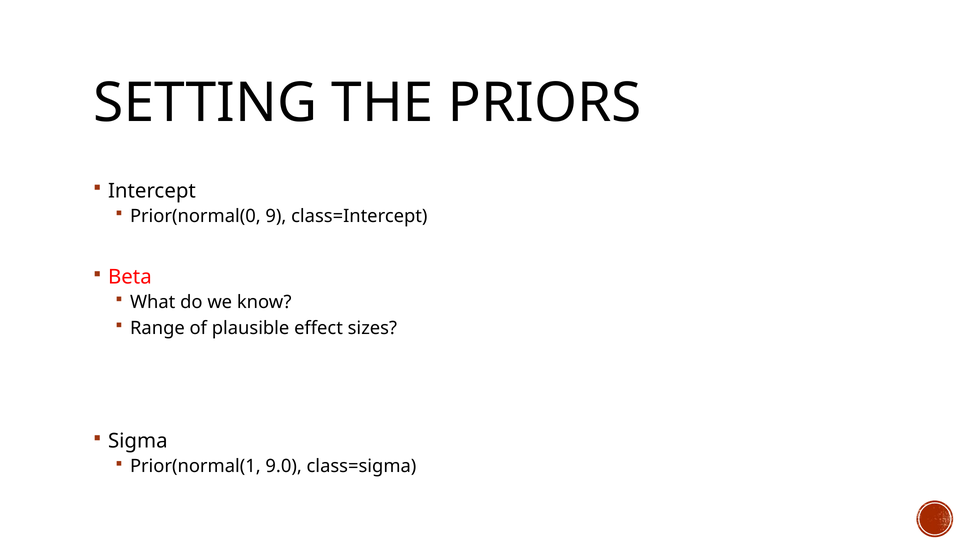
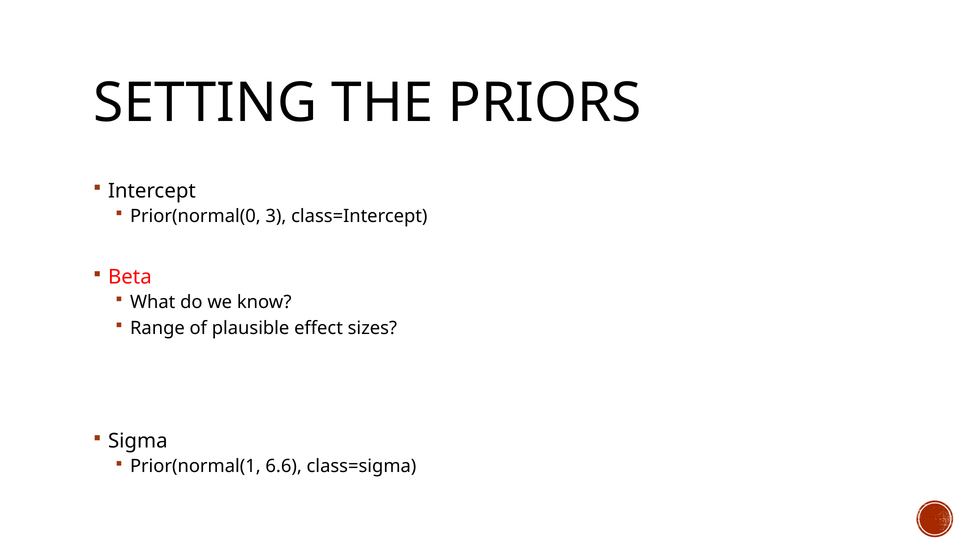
9: 9 -> 3
9.0: 9.0 -> 6.6
